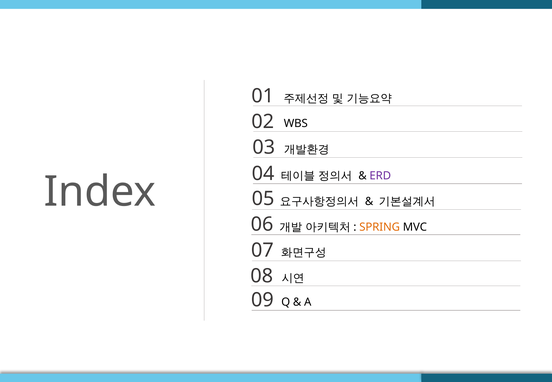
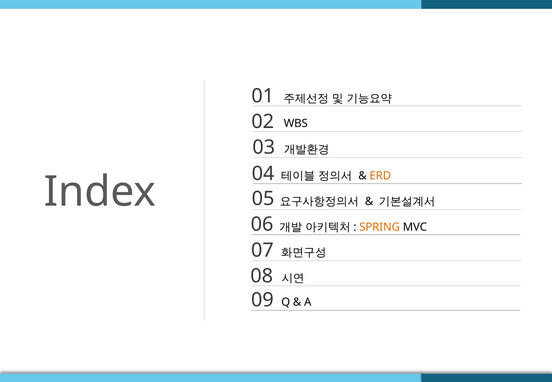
ERD colour: purple -> orange
